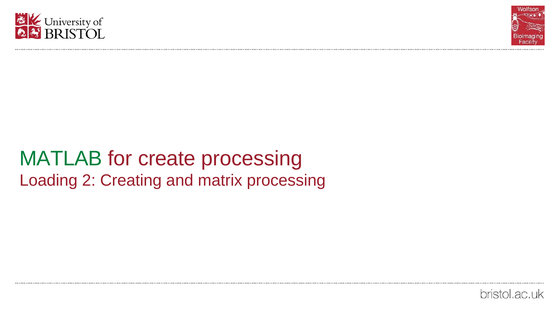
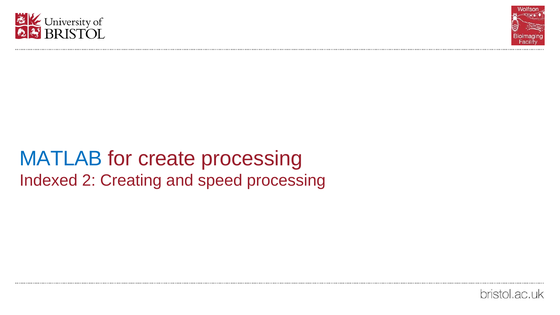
MATLAB colour: green -> blue
Loading: Loading -> Indexed
matrix: matrix -> speed
